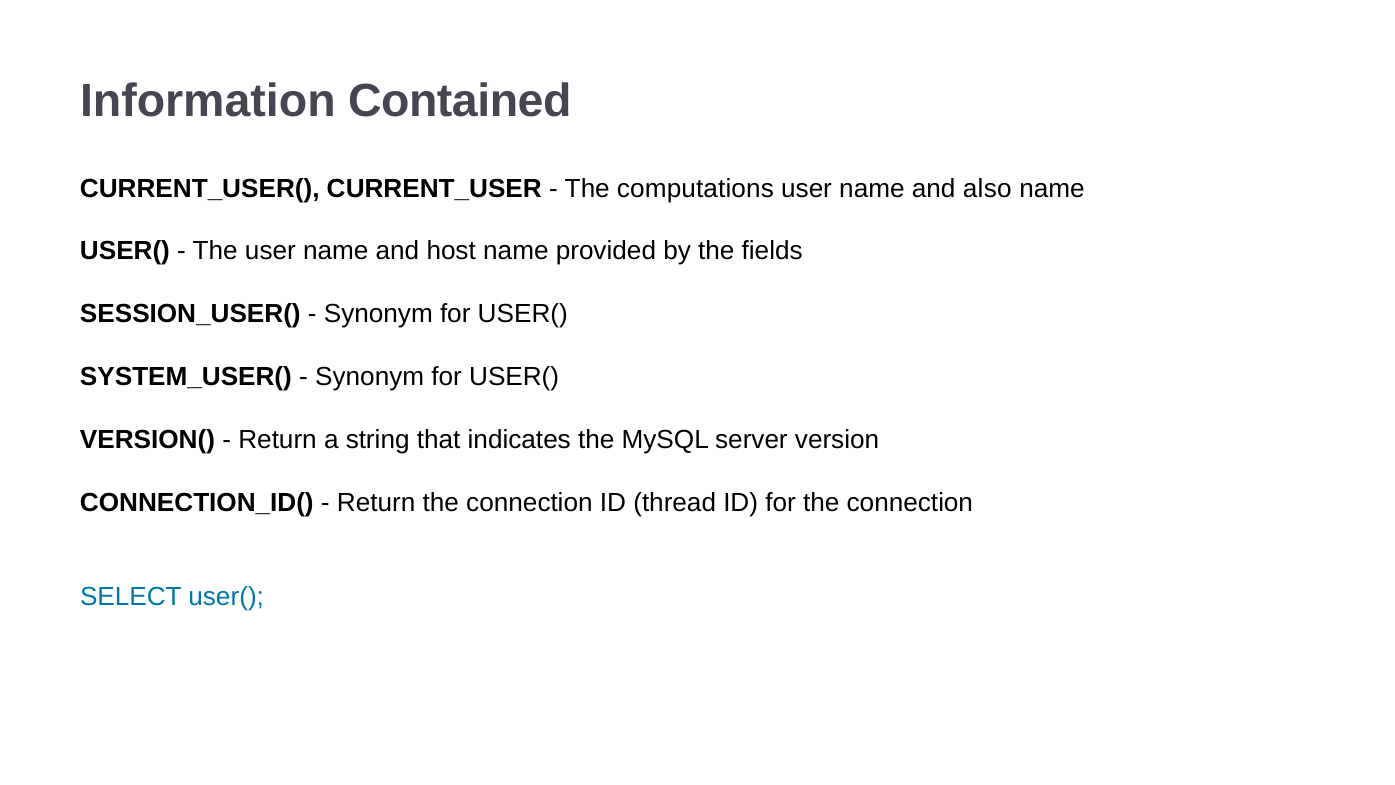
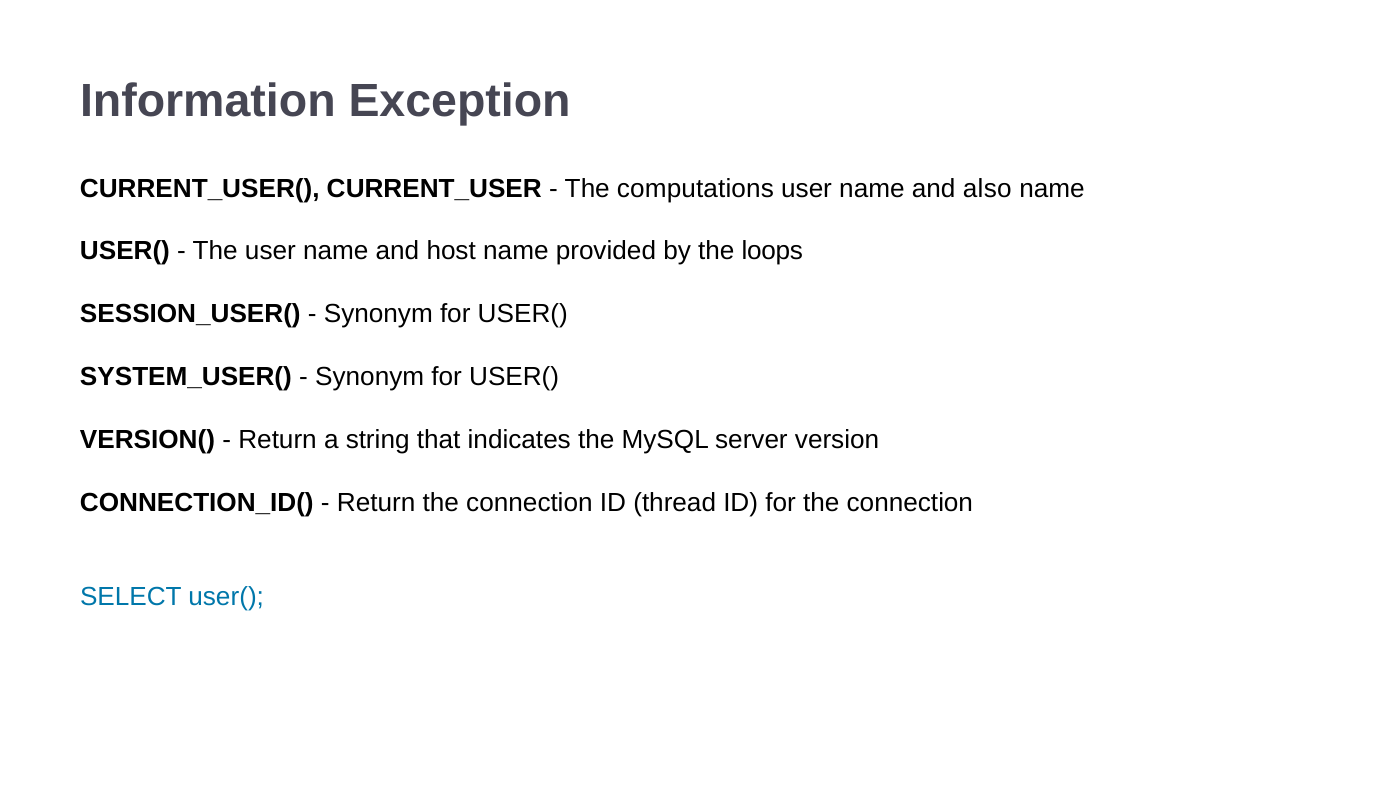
Contained: Contained -> Exception
fields: fields -> loops
